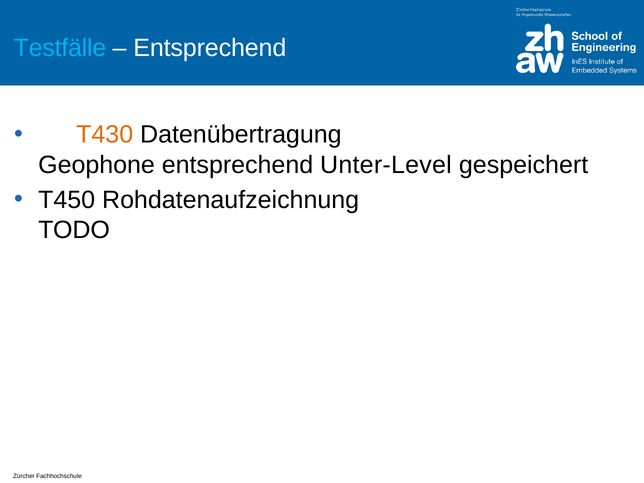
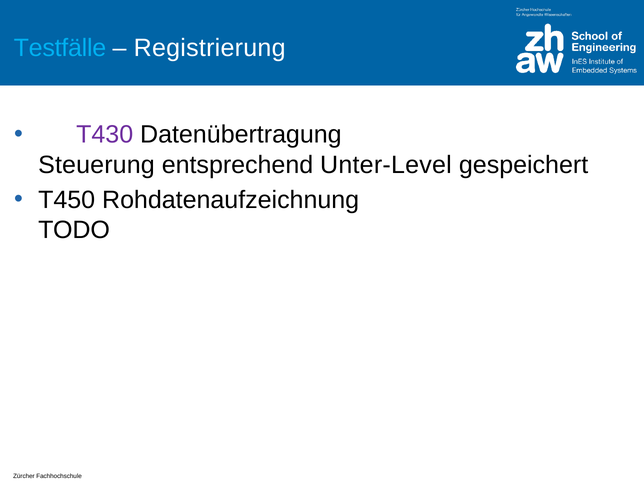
Entsprechend at (210, 48): Entsprechend -> Registrierung
T430 colour: orange -> purple
Geophone: Geophone -> Steuerung
